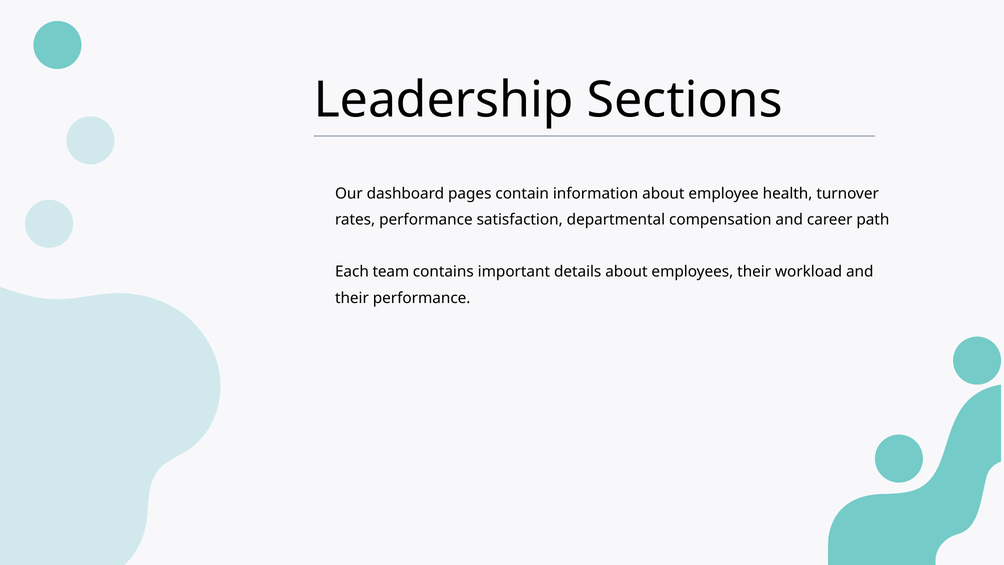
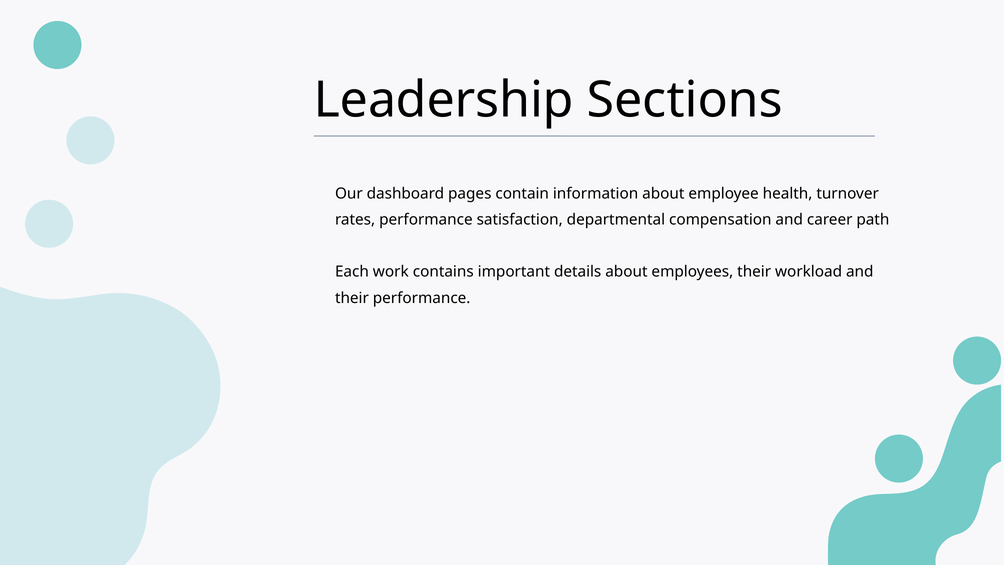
team: team -> work
